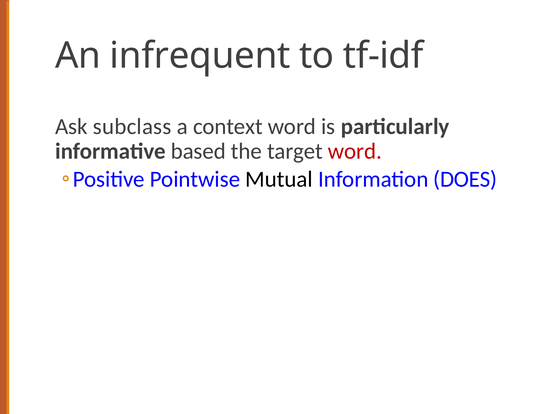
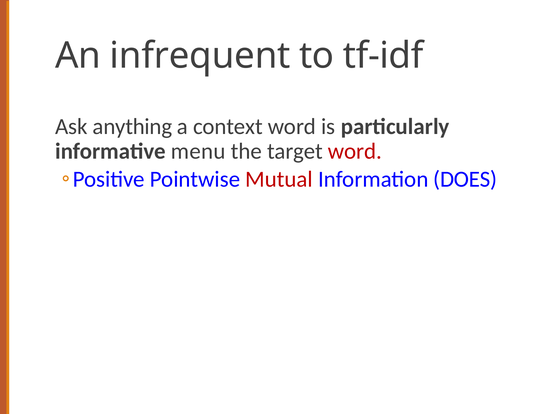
subclass: subclass -> anything
based: based -> menu
Mutual colour: black -> red
